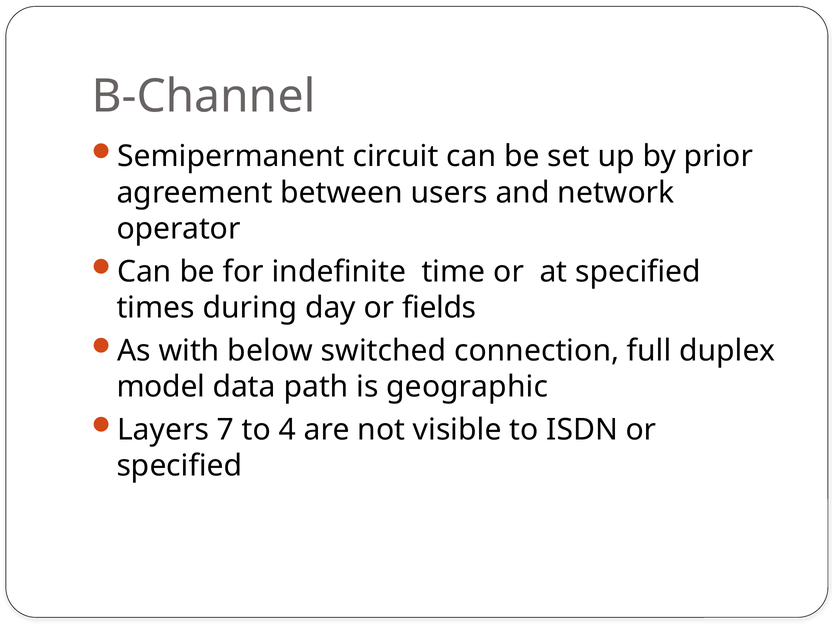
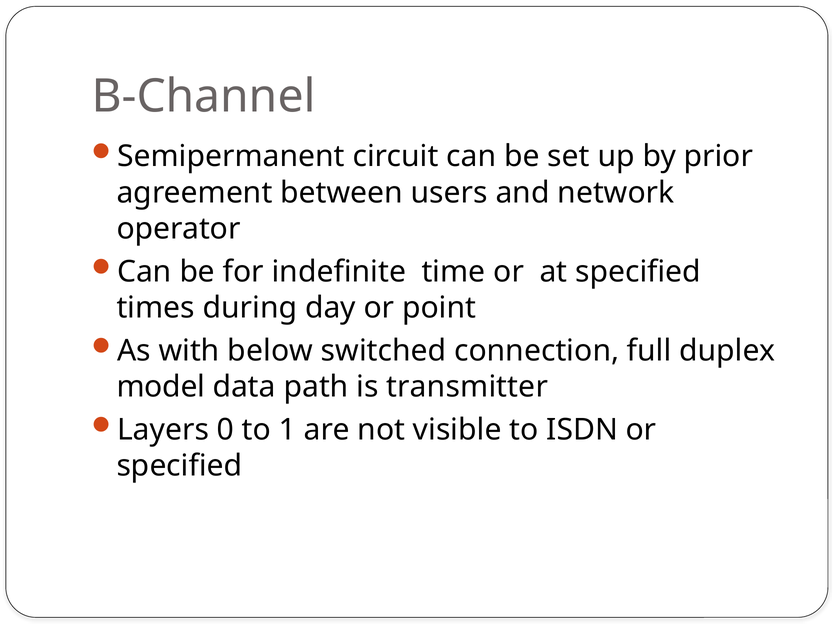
fields: fields -> point
geographic: geographic -> transmitter
7: 7 -> 0
4: 4 -> 1
